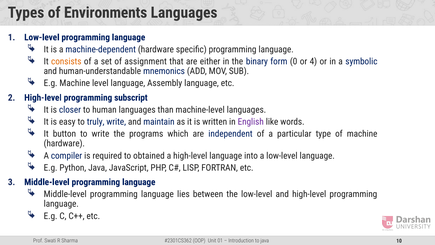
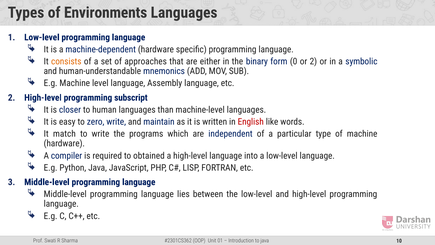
assignment: assignment -> approaches
or 4: 4 -> 2
truly: truly -> zero
English colour: purple -> red
button: button -> match
